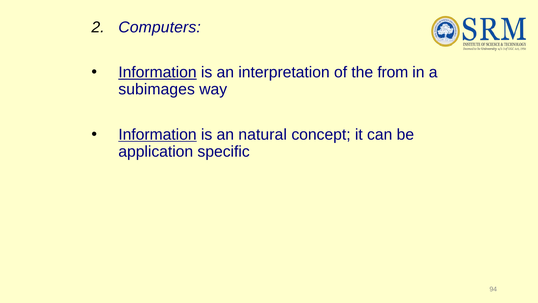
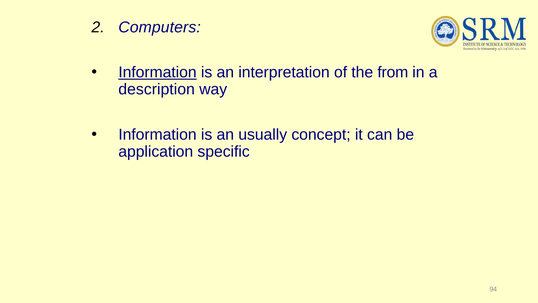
subimages: subimages -> description
Information at (157, 134) underline: present -> none
natural: natural -> usually
